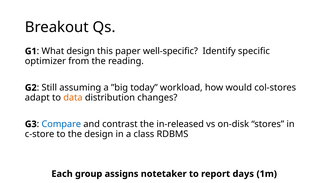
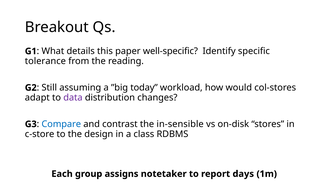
What design: design -> details
optimizer: optimizer -> tolerance
data colour: orange -> purple
in-released: in-released -> in-sensible
